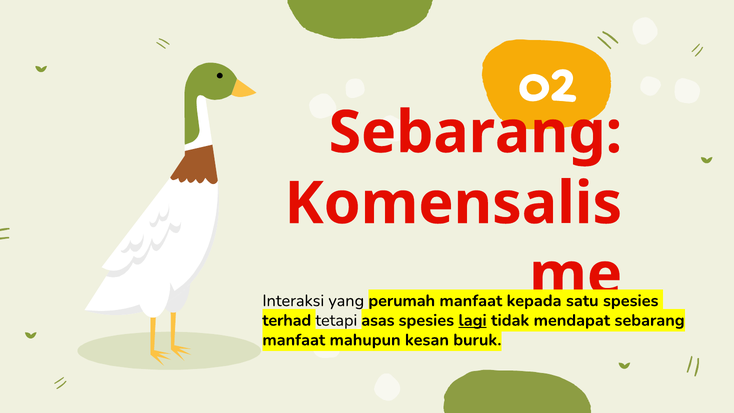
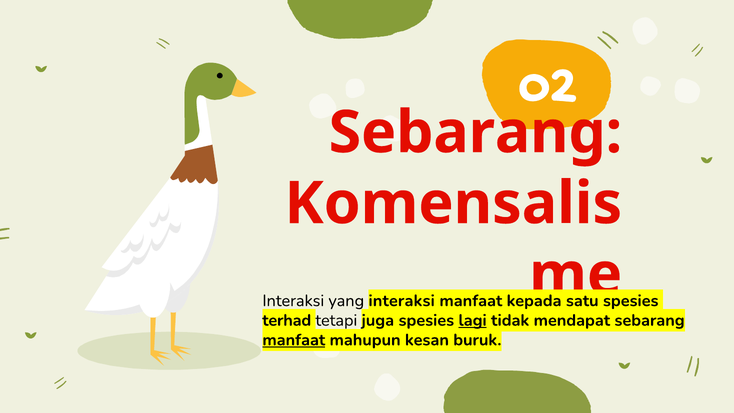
yang perumah: perumah -> interaksi
asas: asas -> juga
manfaat at (294, 340) underline: none -> present
